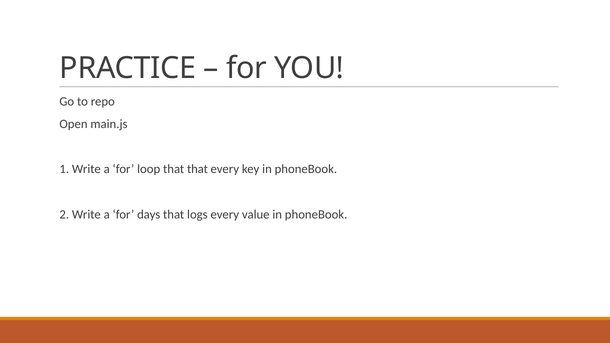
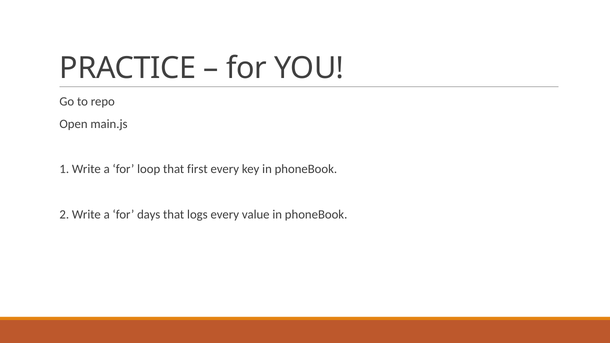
that that: that -> first
